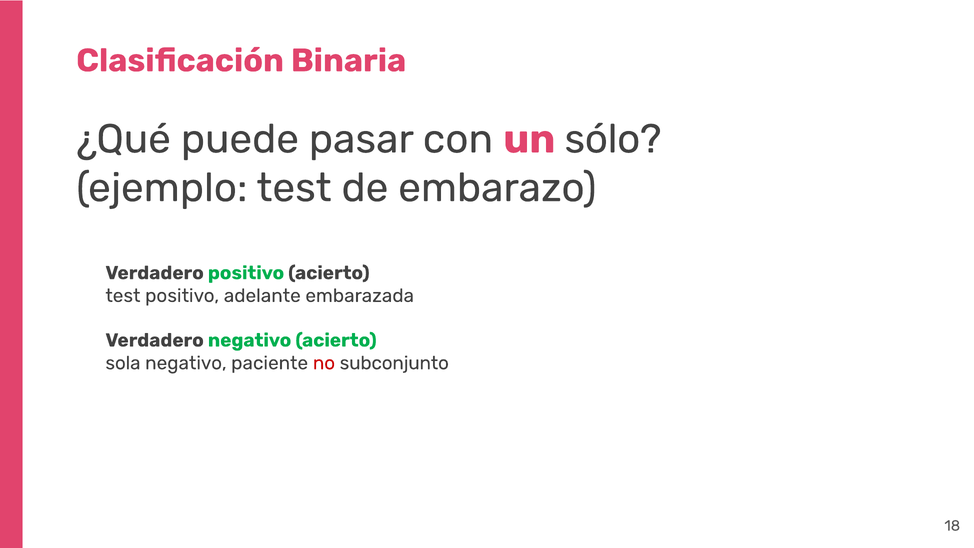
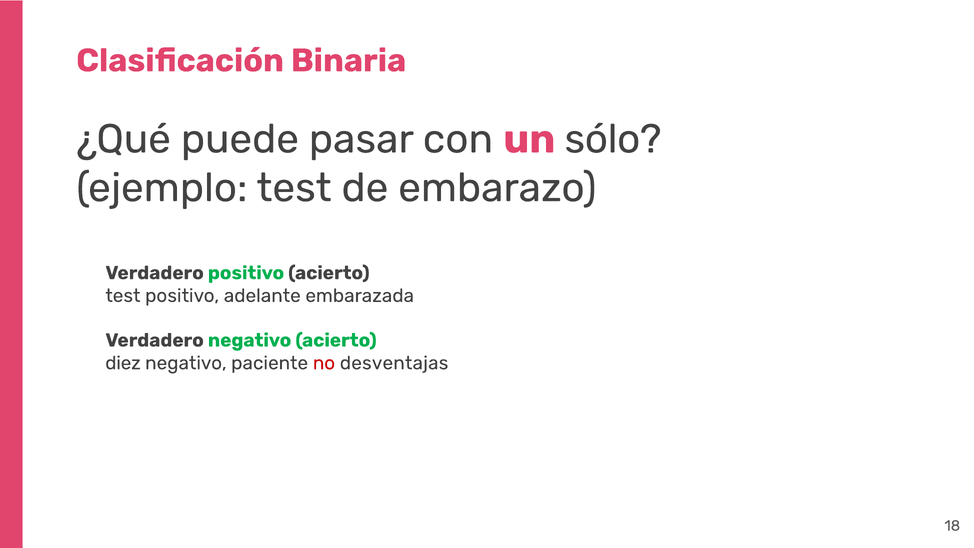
sola: sola -> diez
subconjunto: subconjunto -> desventajas
